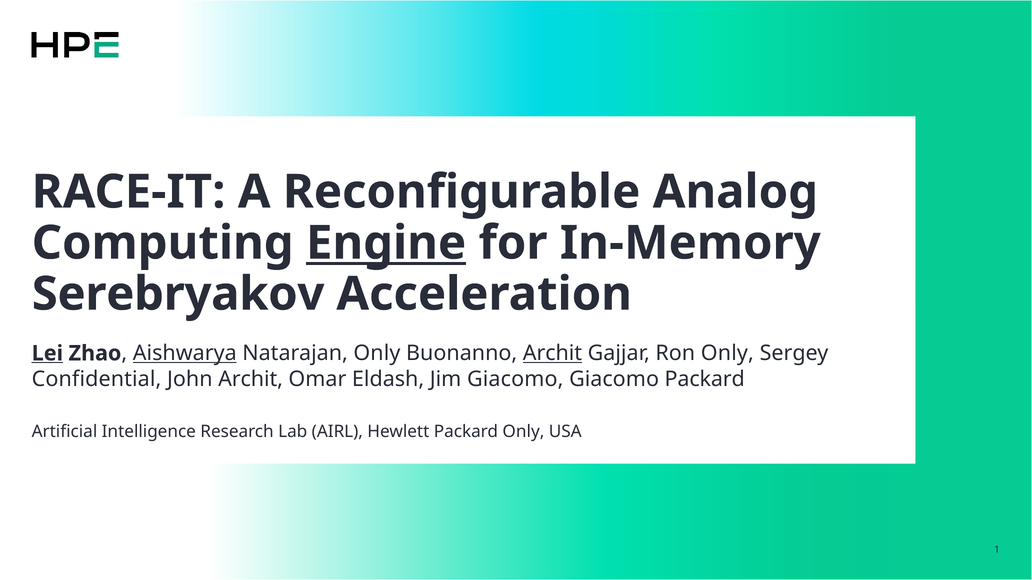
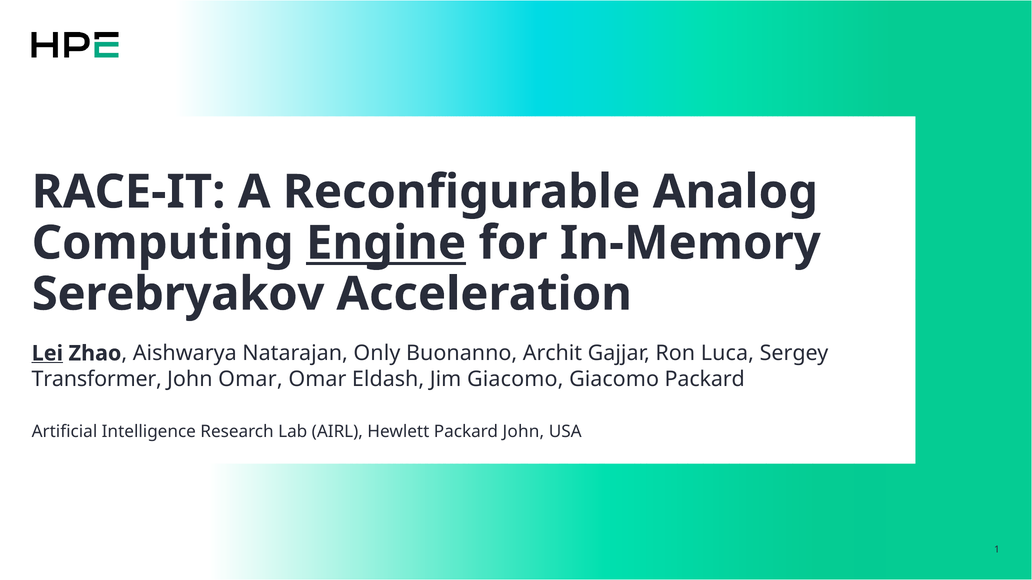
Aishwarya underline: present -> none
Archit at (552, 354) underline: present -> none
Ron Only: Only -> Luca
Confidential: Confidential -> Transformer
John Archit: Archit -> Omar
Packard Only: Only -> John
